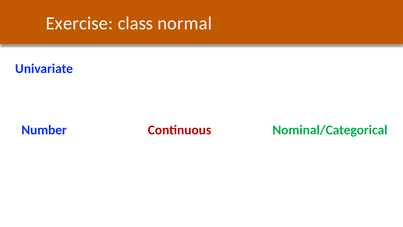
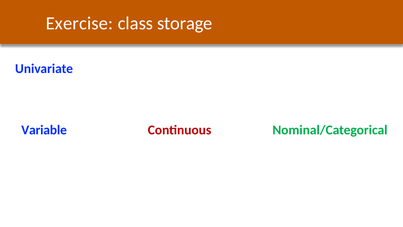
normal: normal -> storage
Number: Number -> Variable
